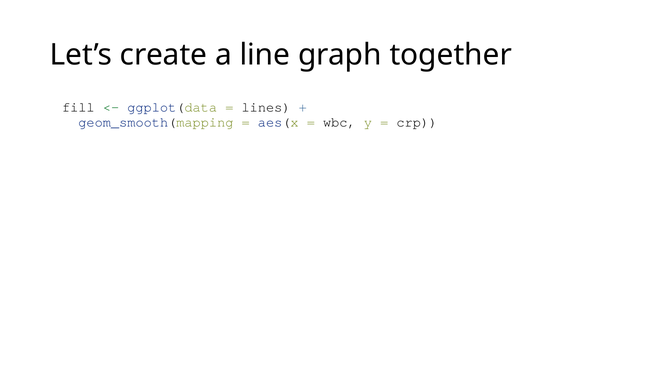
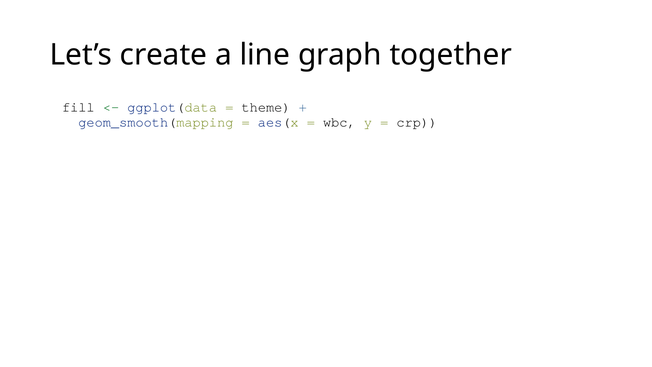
lines: lines -> theme
